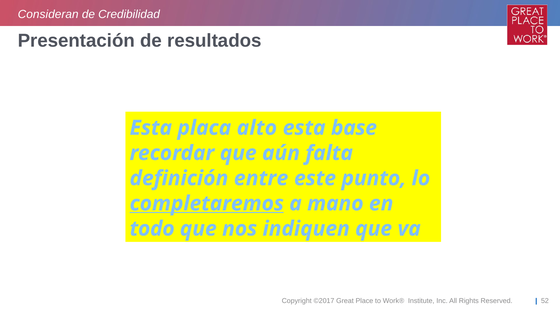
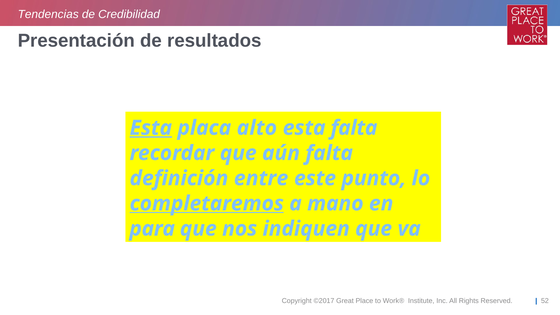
Consideran: Consideran -> Tendencias
Esta at (151, 128) underline: none -> present
esta base: base -> falta
todo: todo -> para
